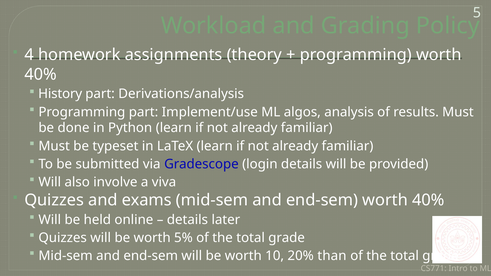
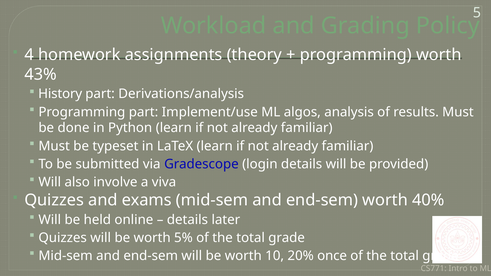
40% at (41, 74): 40% -> 43%
than: than -> once
